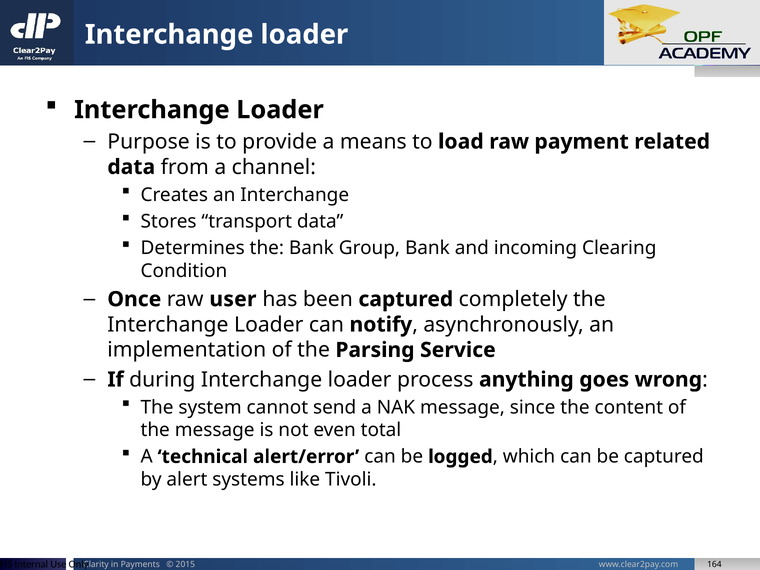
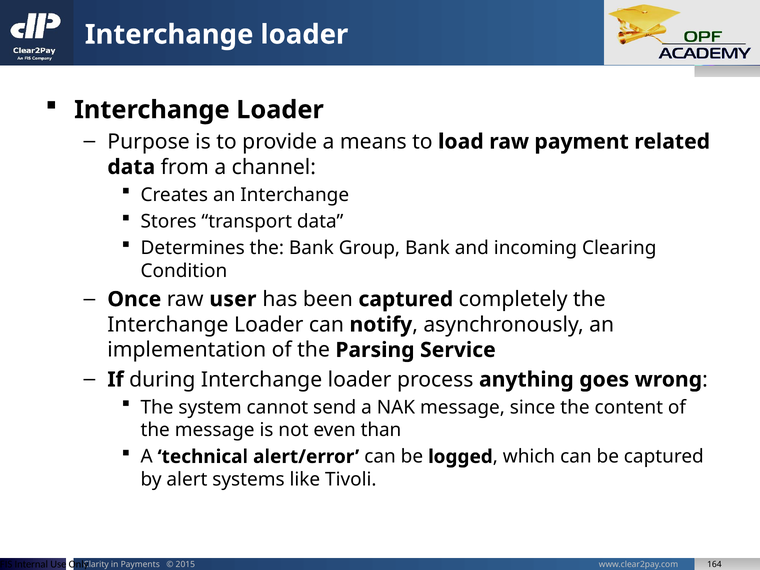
total: total -> than
